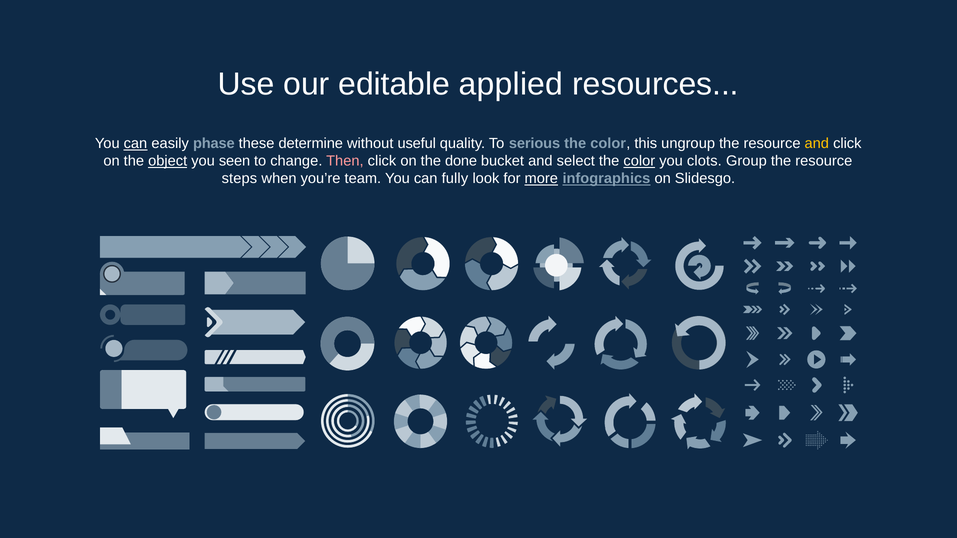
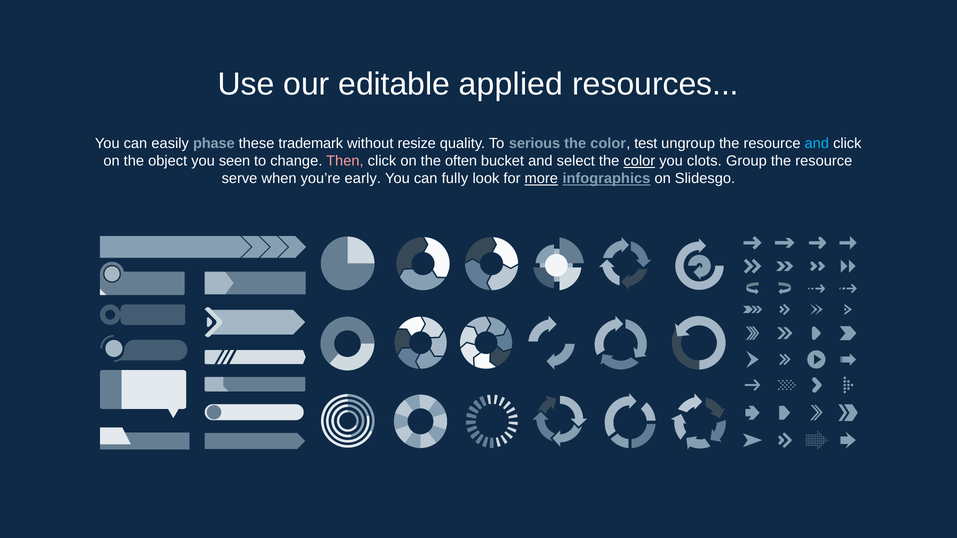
can at (135, 144) underline: present -> none
determine: determine -> trademark
useful: useful -> resize
this: this -> test
and at (817, 144) colour: yellow -> light blue
object underline: present -> none
done: done -> often
steps: steps -> serve
team: team -> early
